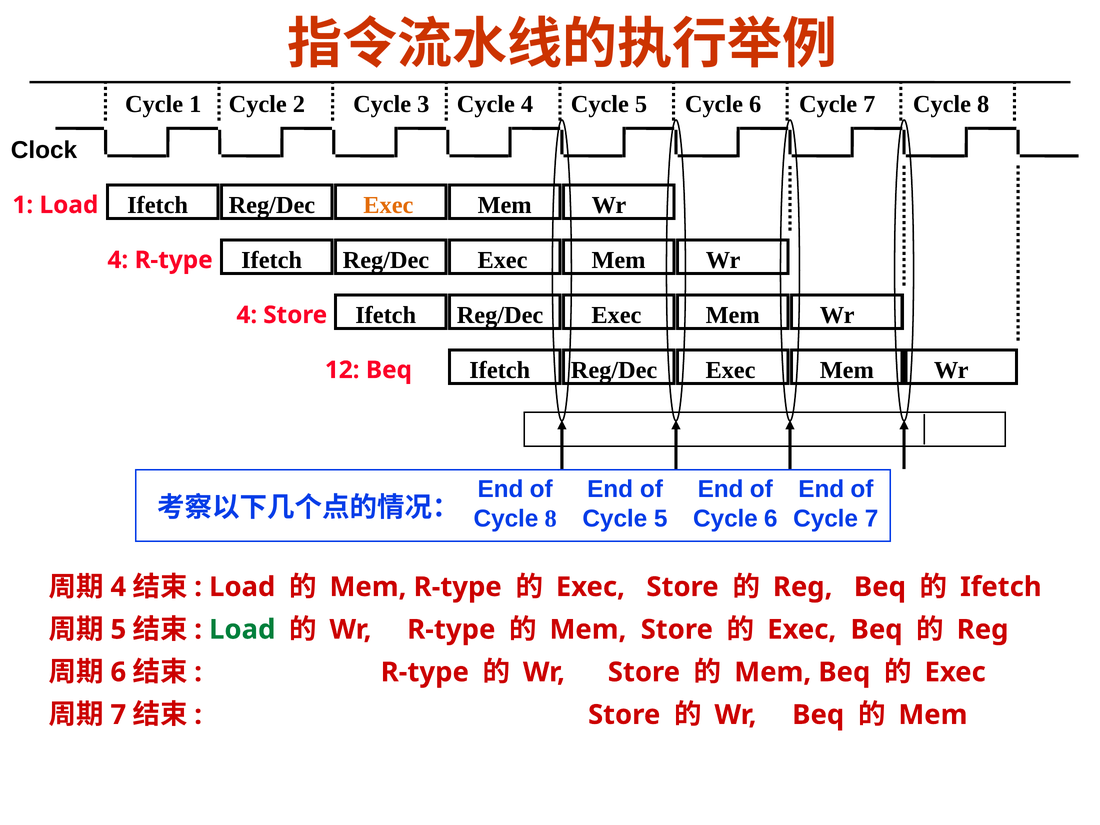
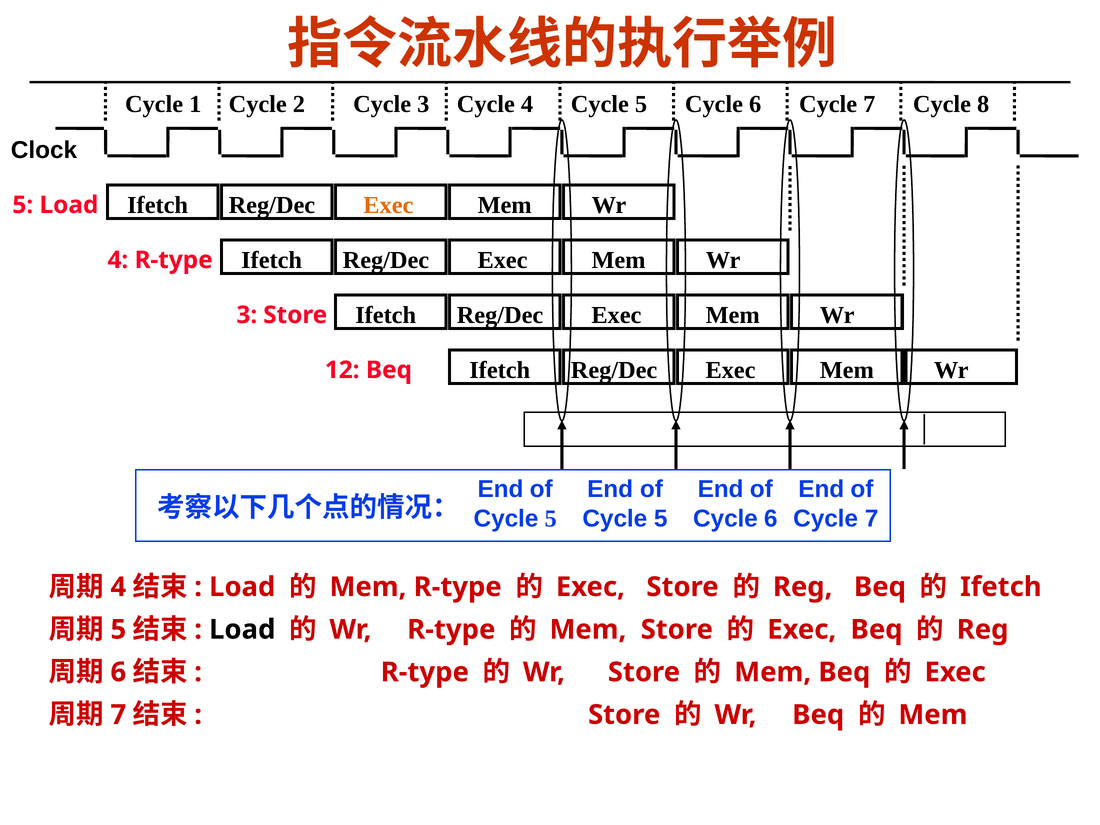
1 at (23, 205): 1 -> 5
4 at (247, 315): 4 -> 3
8 at (551, 518): 8 -> 5
Load at (242, 630) colour: green -> black
